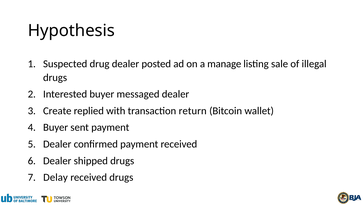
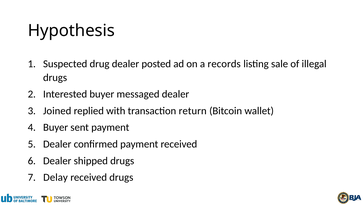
manage: manage -> records
Create: Create -> Joined
